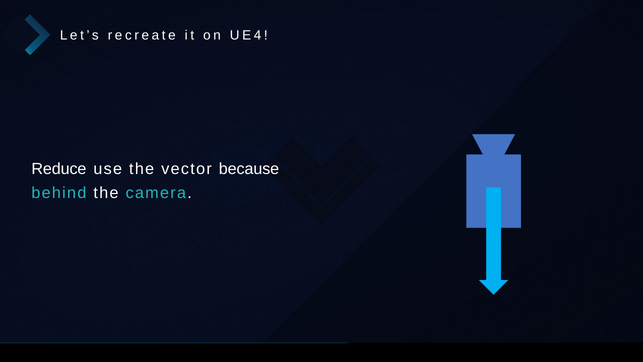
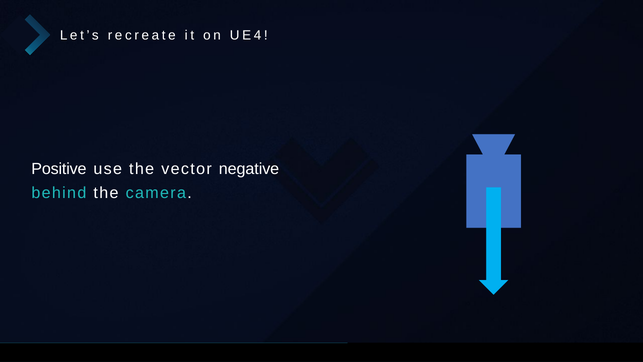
Reduce: Reduce -> Positive
because: because -> negative
